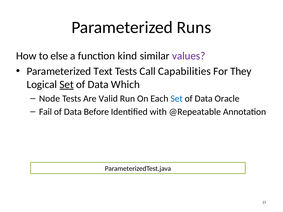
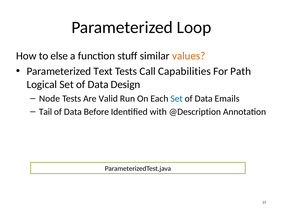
Runs: Runs -> Loop
kind: kind -> stuff
values colour: purple -> orange
They: They -> Path
Set at (67, 85) underline: present -> none
Which: Which -> Design
Oracle: Oracle -> Emails
Fail: Fail -> Tail
@Repeatable: @Repeatable -> @Description
